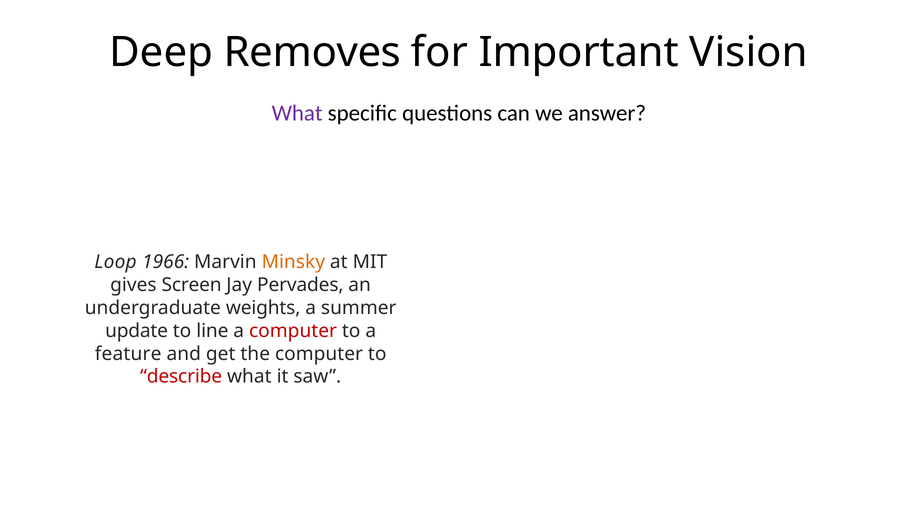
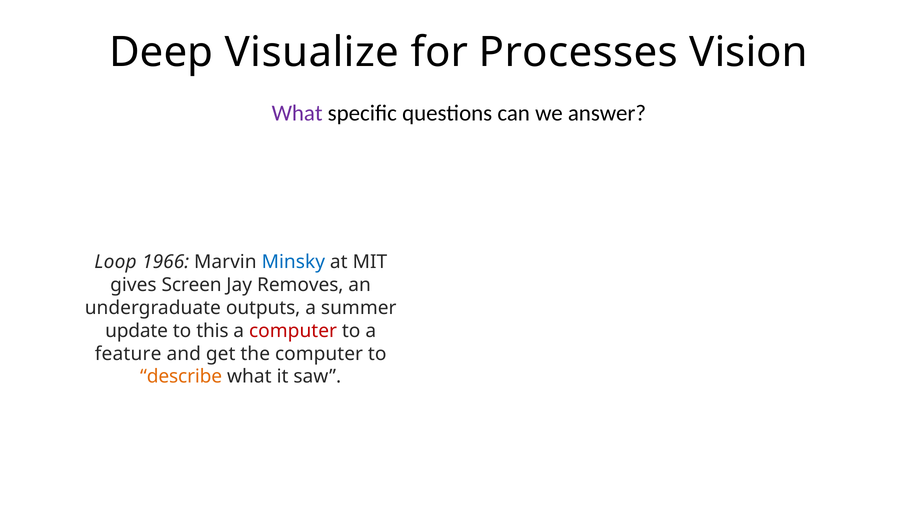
Removes: Removes -> Visualize
Important: Important -> Processes
Minsky colour: orange -> blue
Pervades: Pervades -> Removes
weights: weights -> outputs
line: line -> this
describe colour: red -> orange
